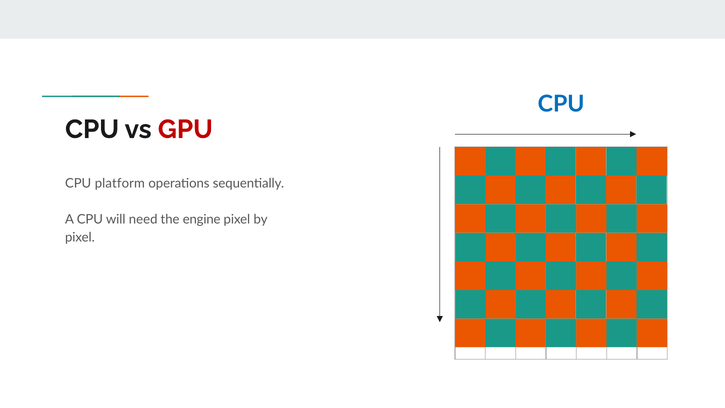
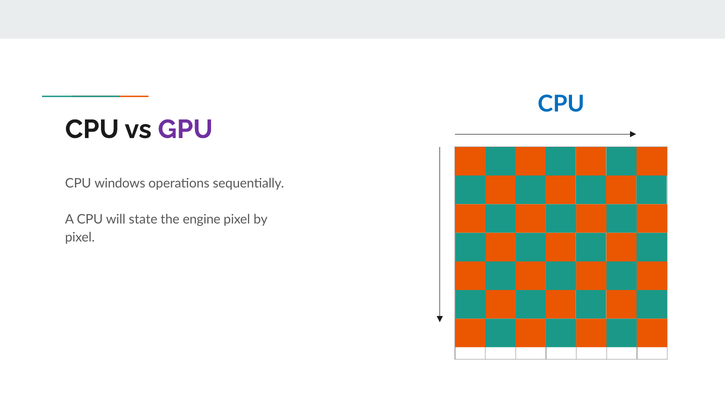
GPU colour: red -> purple
platform: platform -> windows
need: need -> state
